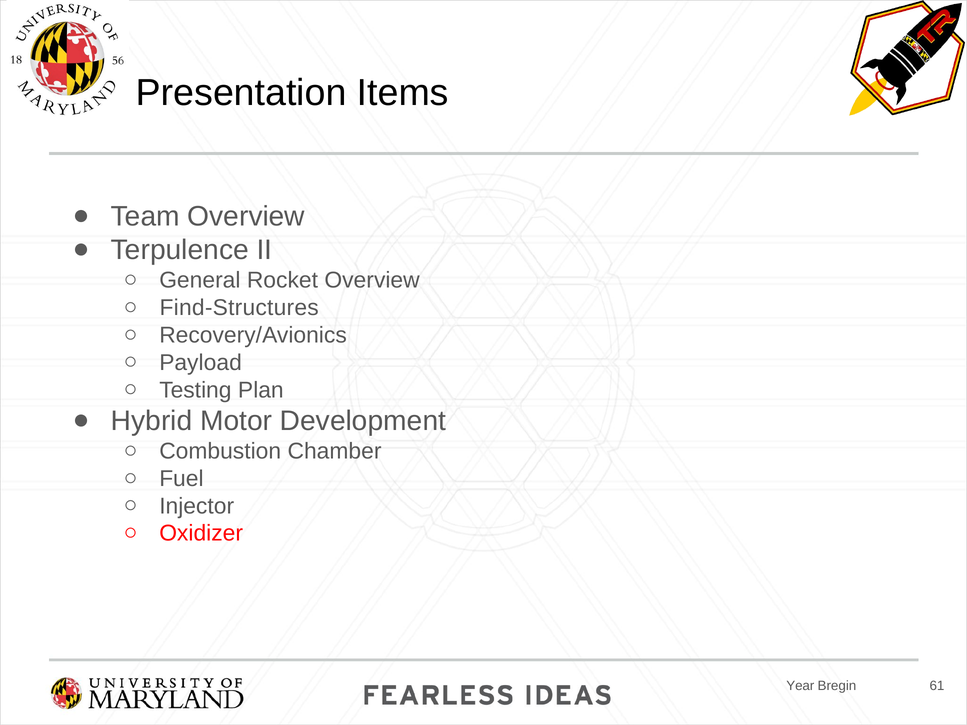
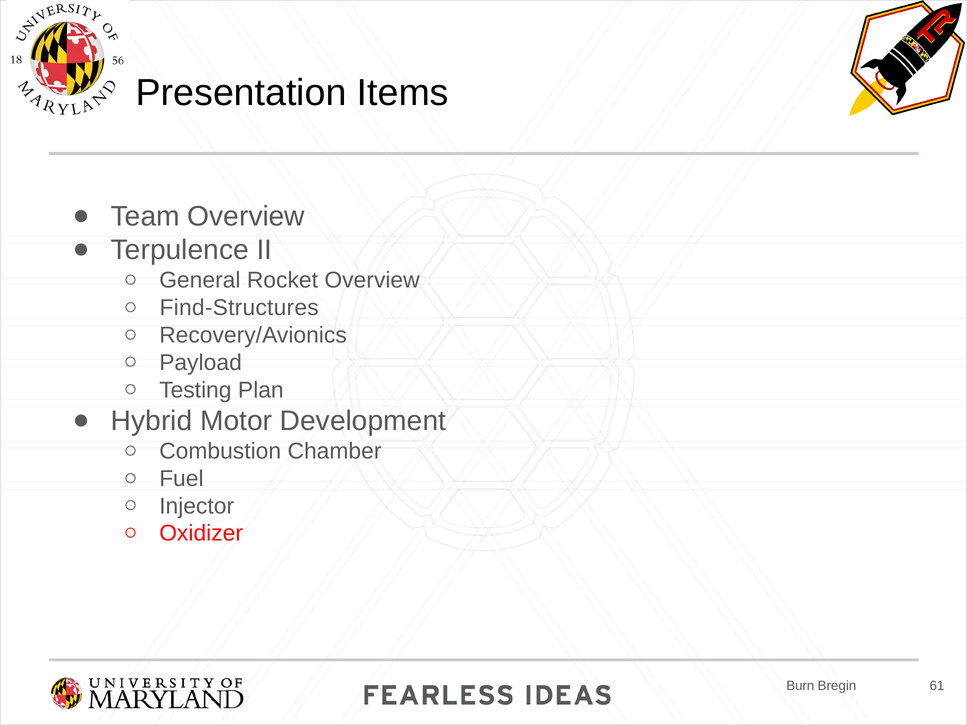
Year: Year -> Burn
